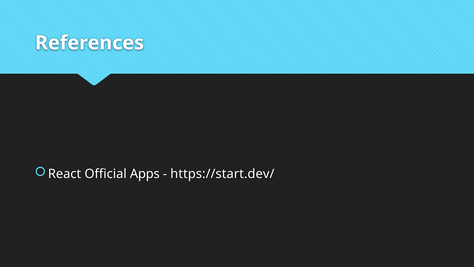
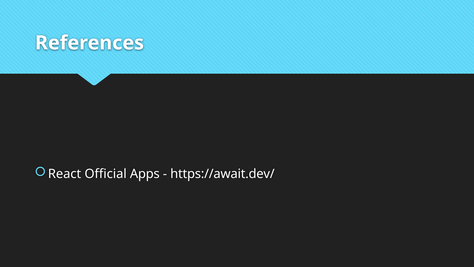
https://start.dev/: https://start.dev/ -> https://await.dev/
